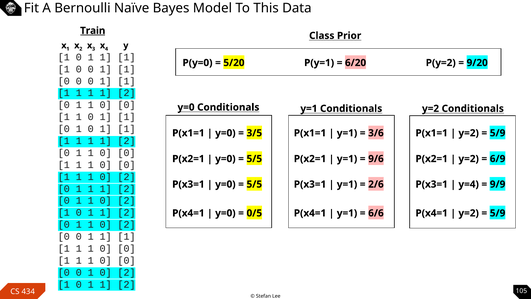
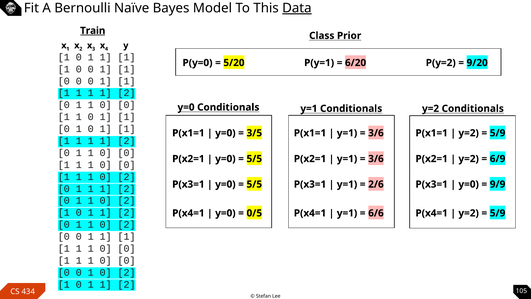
Data underline: none -> present
9/6 at (376, 159): 9/6 -> 3/6
y=4 at (469, 184): y=4 -> y=0
